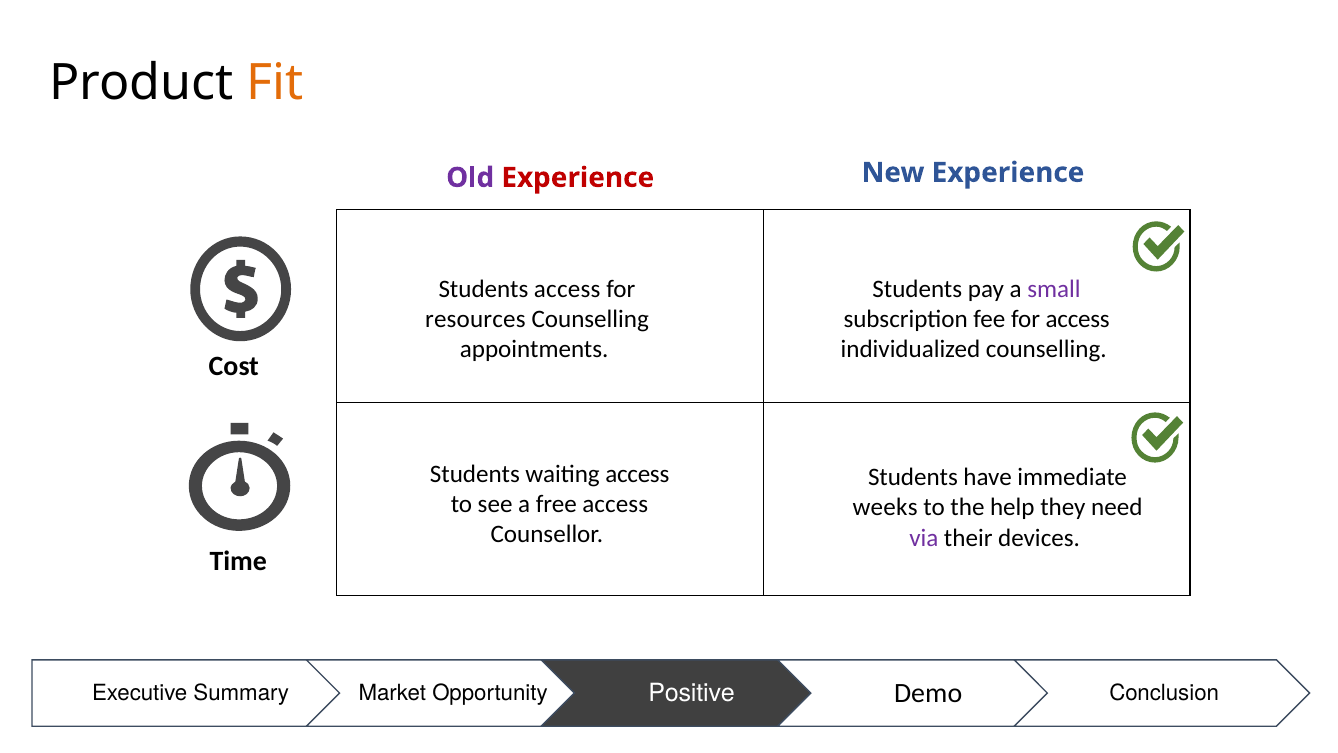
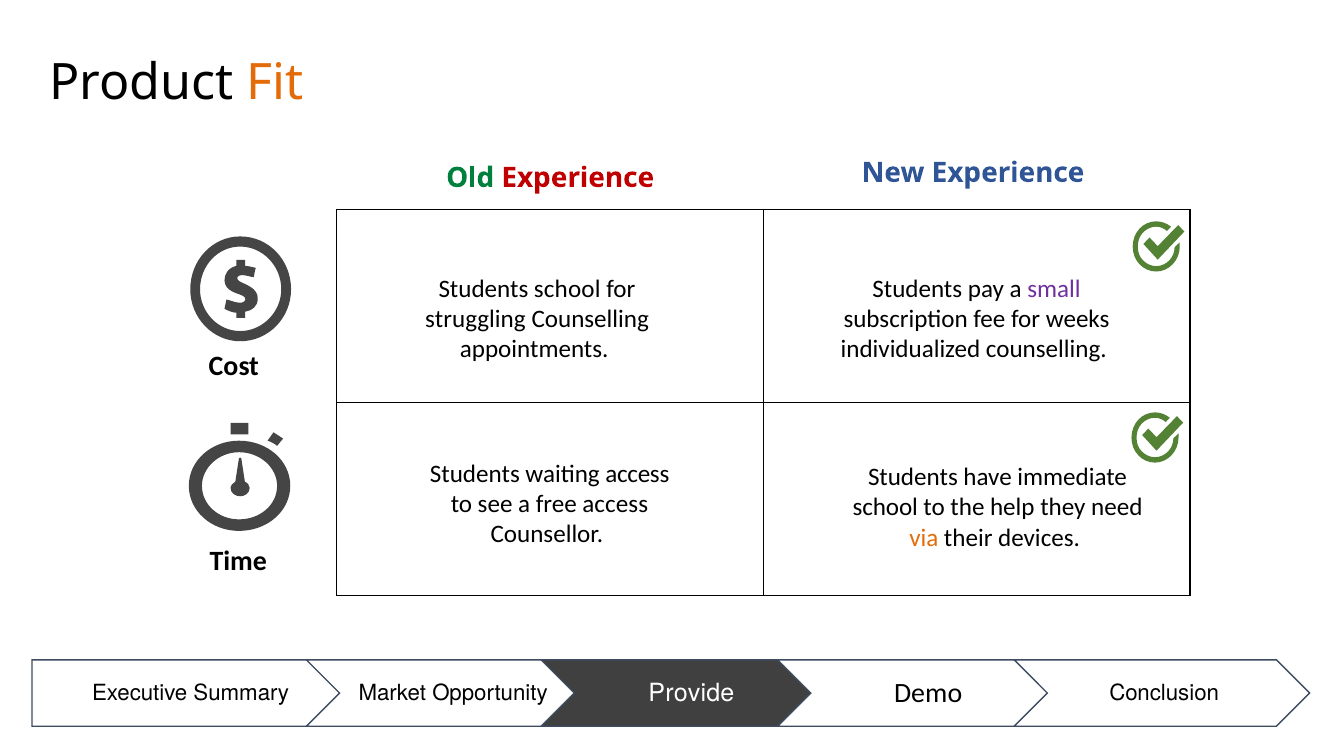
Old colour: purple -> green
Students access: access -> school
resources: resources -> struggling
for access: access -> weeks
weeks at (885, 507): weeks -> school
via colour: purple -> orange
Positive: Positive -> Provide
